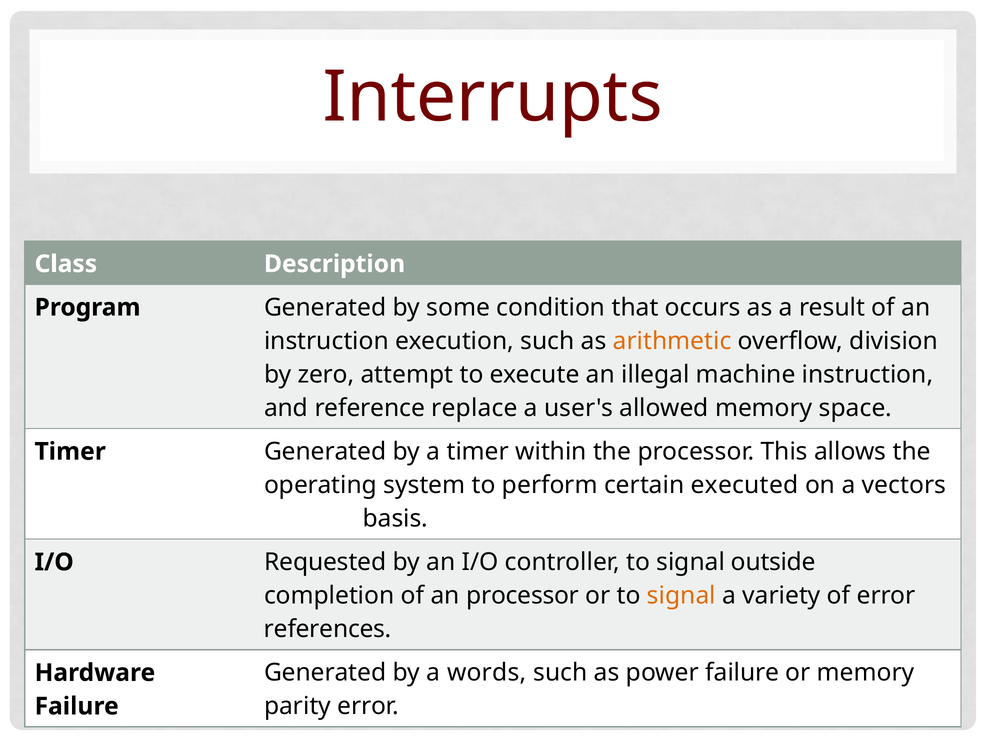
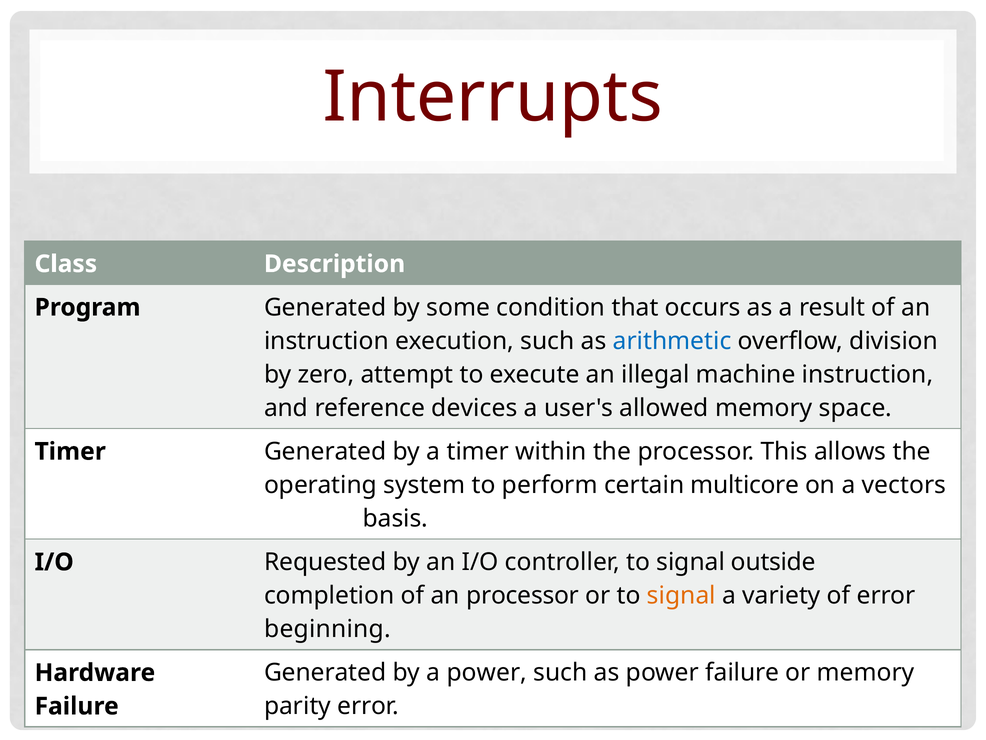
arithmetic colour: orange -> blue
replace: replace -> devices
executed: executed -> multicore
references: references -> beginning
a words: words -> power
